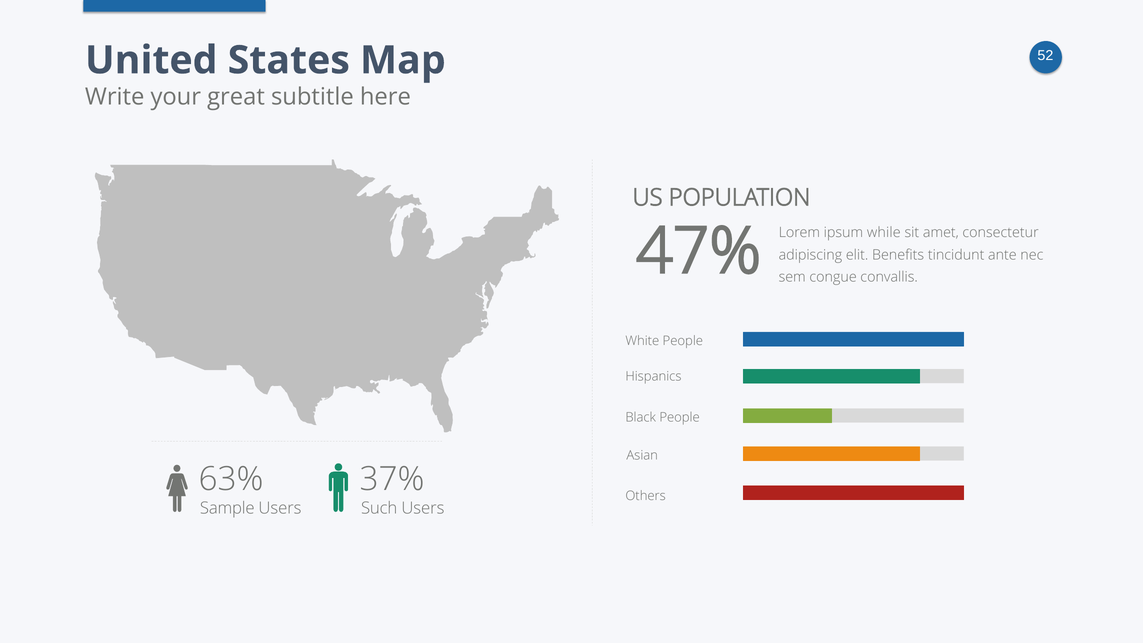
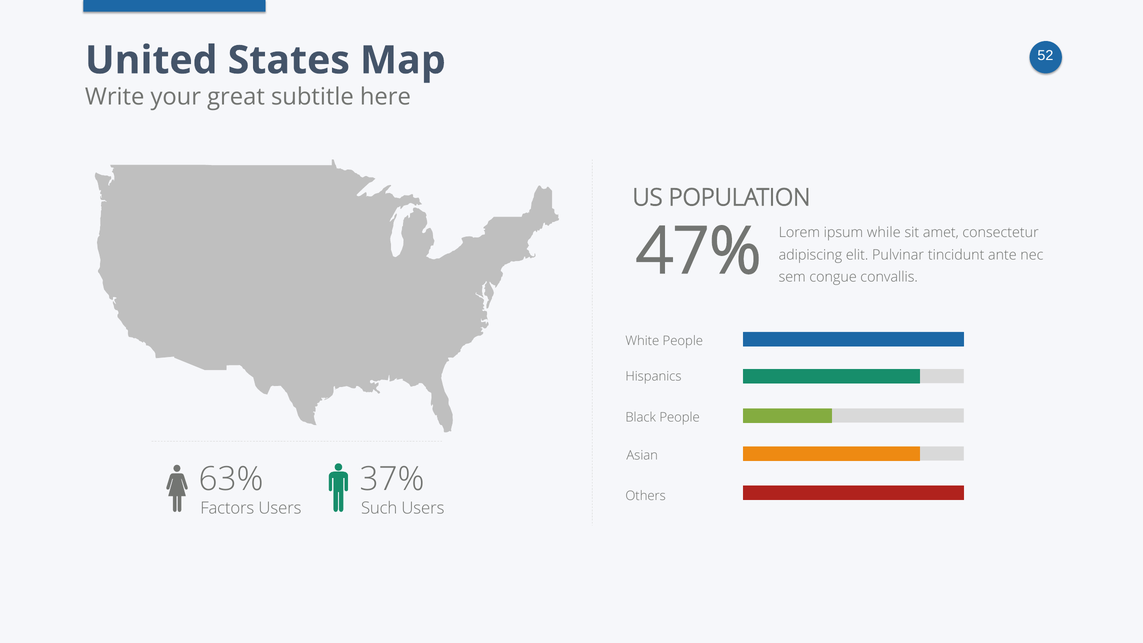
Benefits: Benefits -> Pulvinar
Sample: Sample -> Factors
